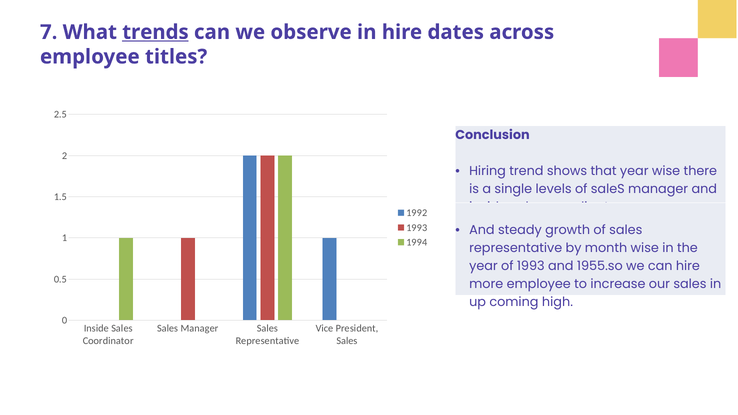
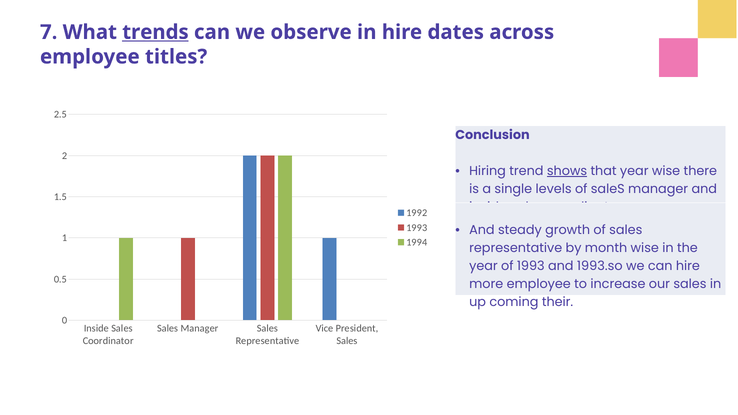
shows underline: none -> present
1955.so: 1955.so -> 1993.so
high: high -> their
